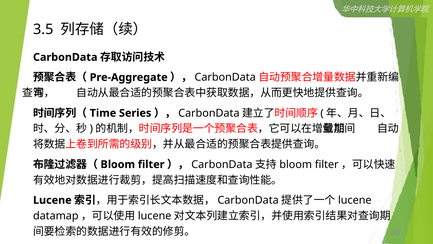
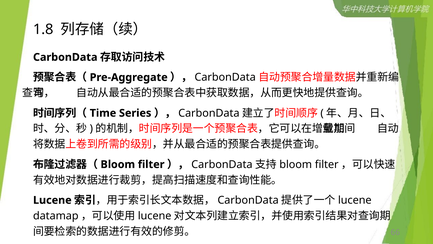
3.5: 3.5 -> 1.8
